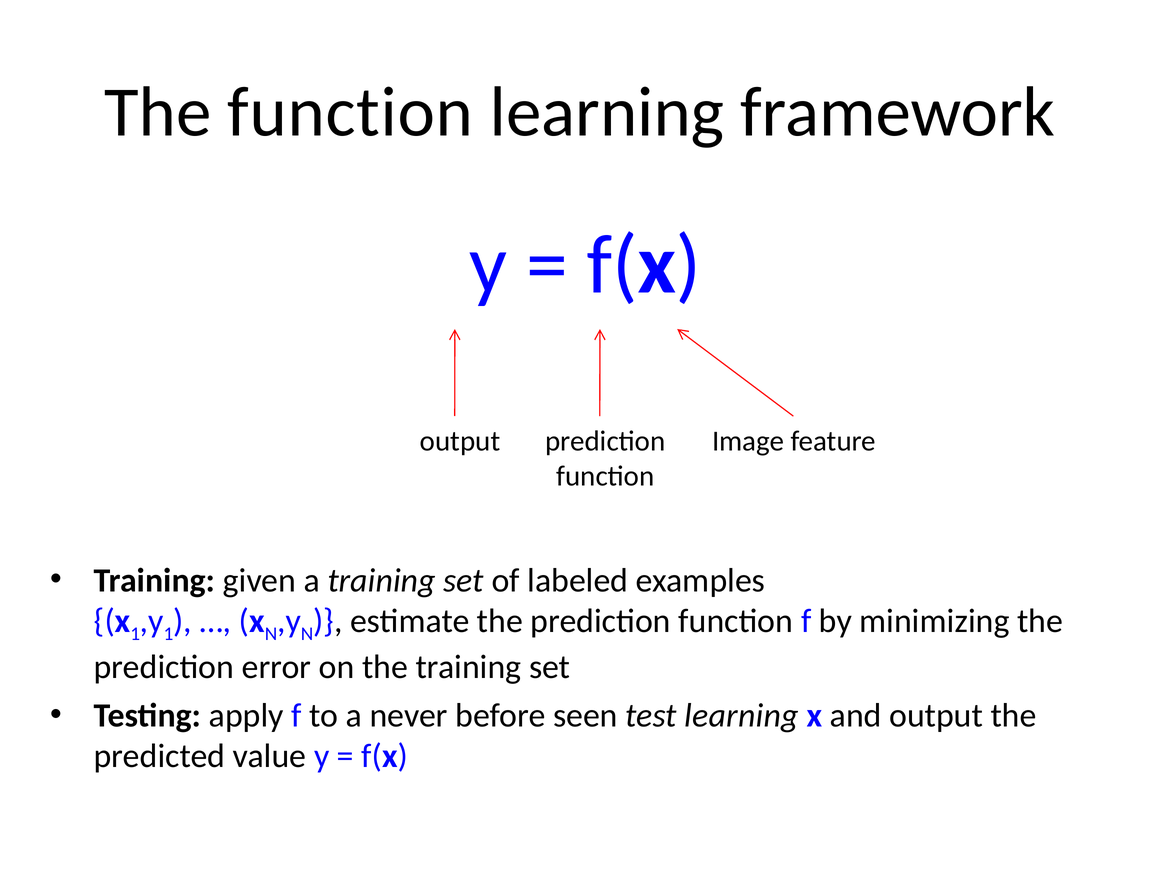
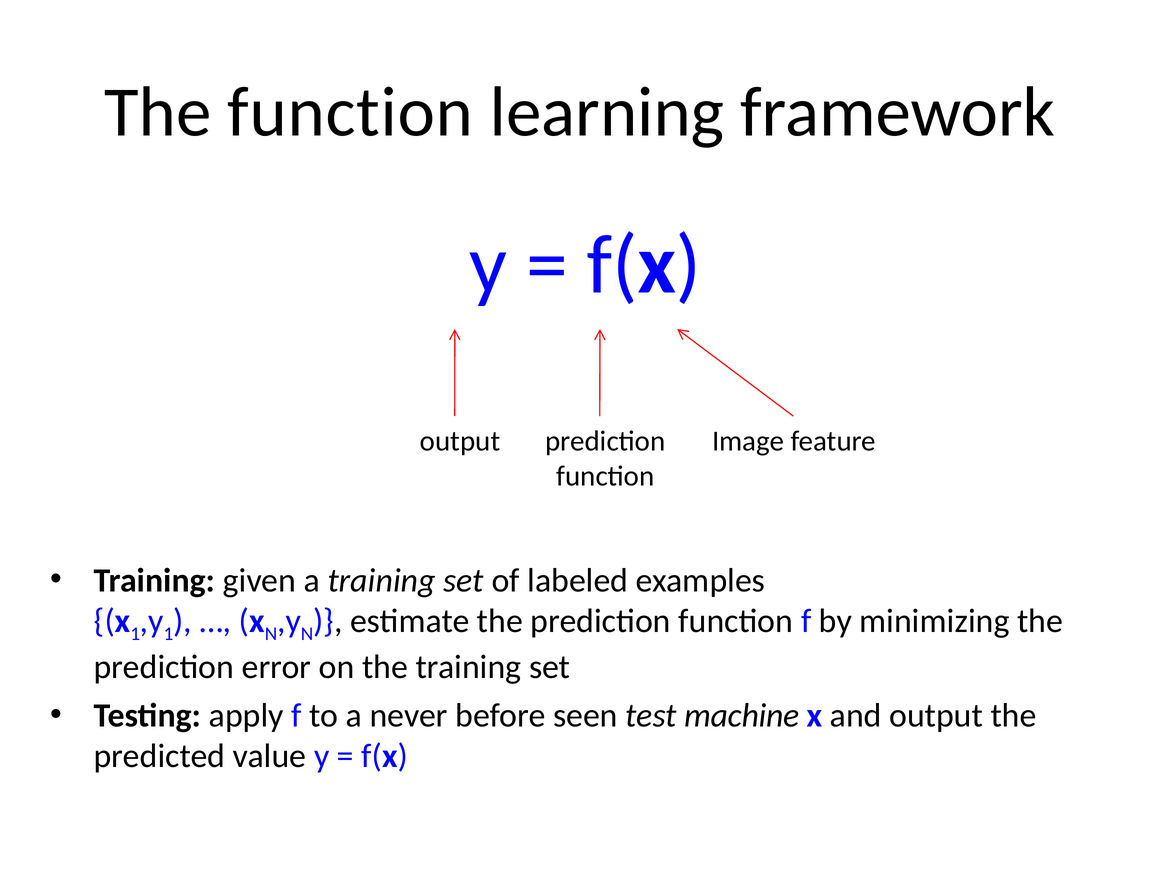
test learning: learning -> machine
